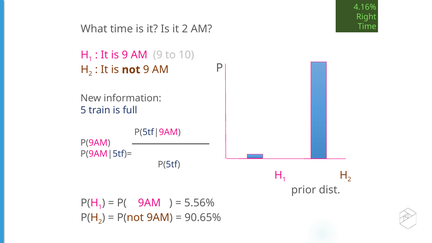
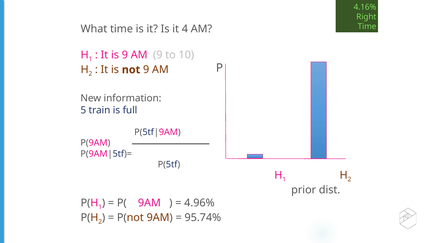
it 2: 2 -> 4
5.56%: 5.56% -> 4.96%
90.65%: 90.65% -> 95.74%
